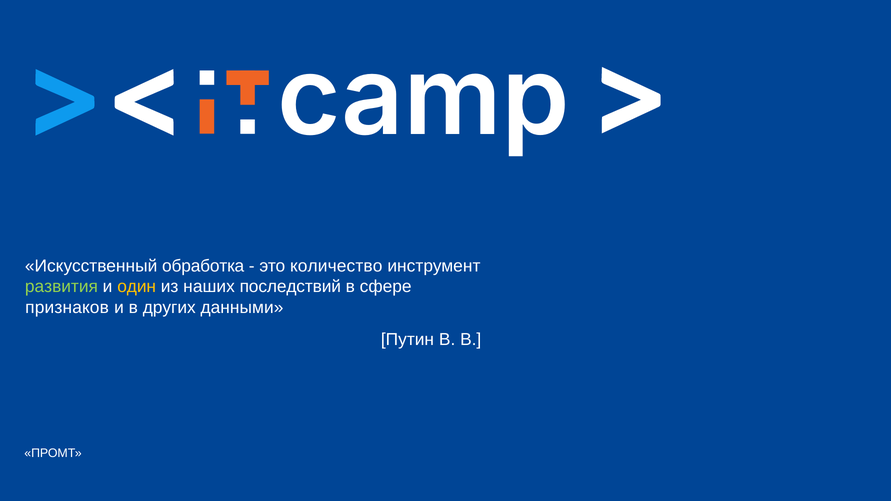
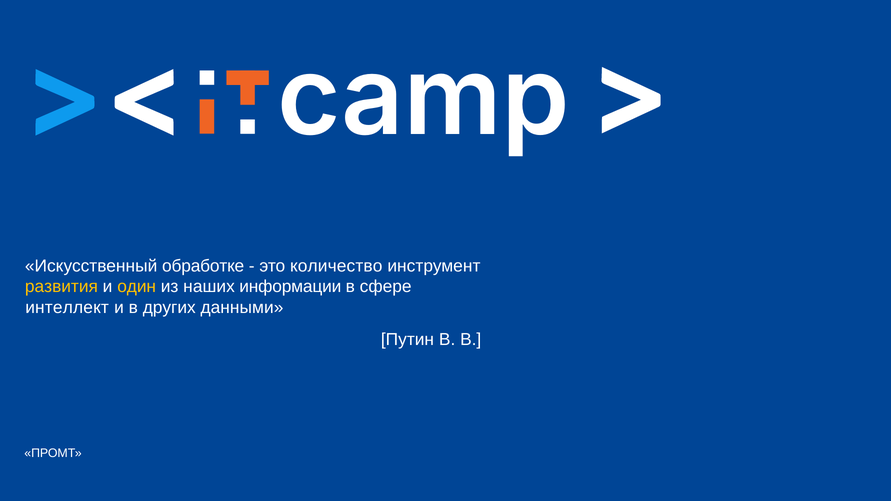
обработка: обработка -> обработке
развития colour: light green -> yellow
последствий: последствий -> информации
признаков: признаков -> интеллект
